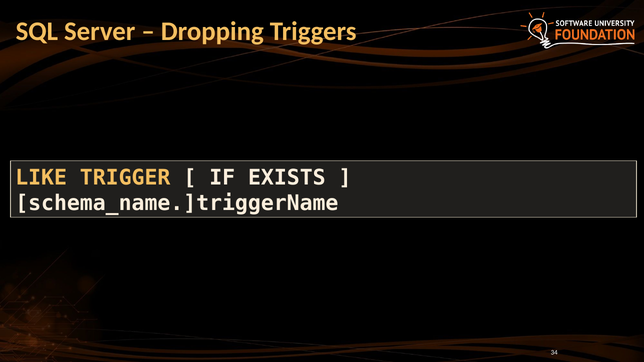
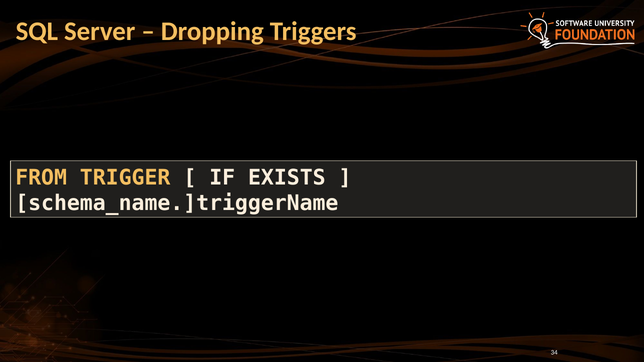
LIKE: LIKE -> FROM
